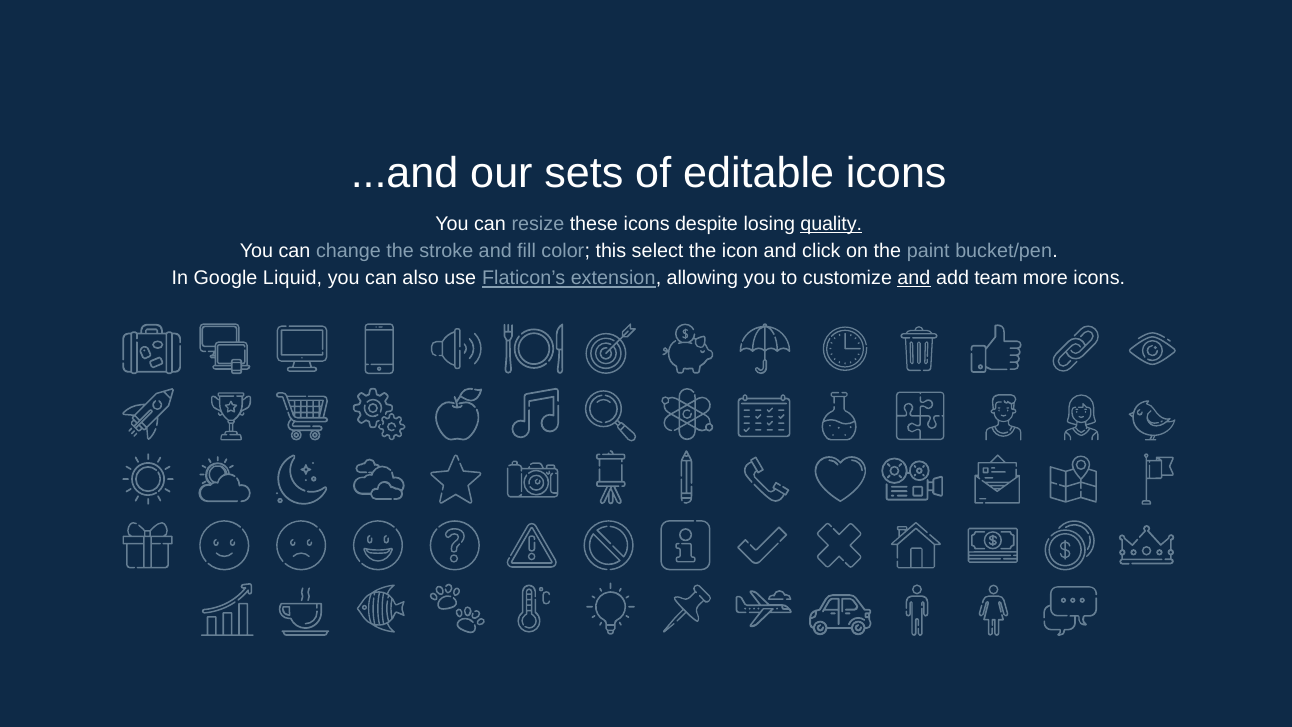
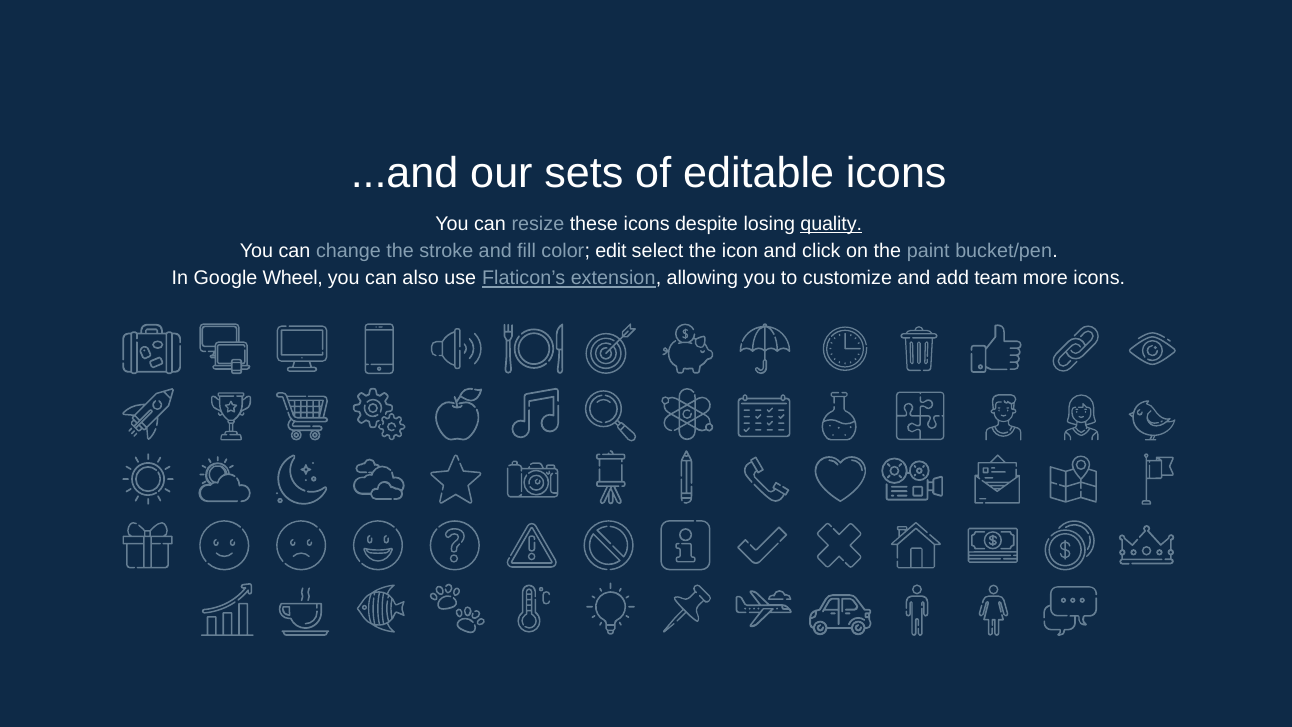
this: this -> edit
Liquid: Liquid -> Wheel
and at (914, 278) underline: present -> none
